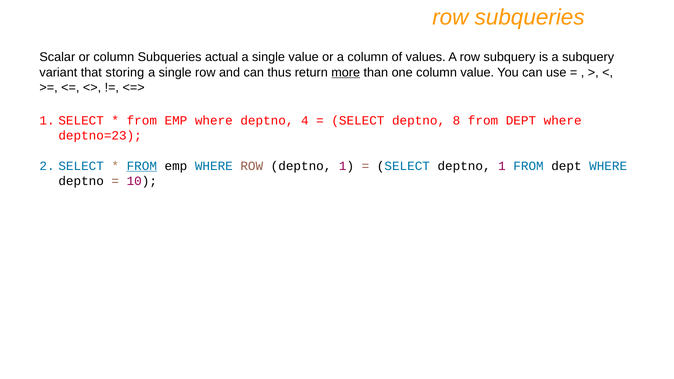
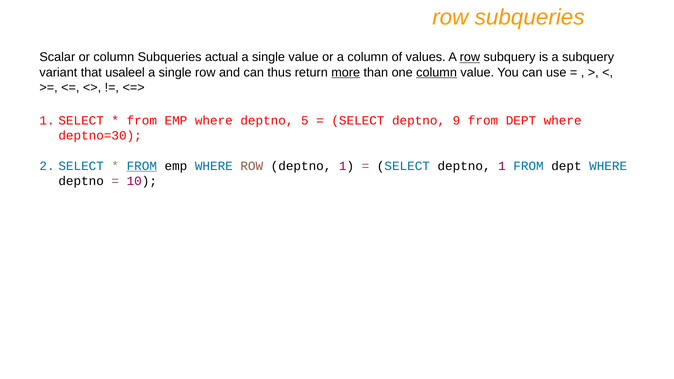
row at (470, 57) underline: none -> present
storing: storing -> usaleel
column at (437, 72) underline: none -> present
4: 4 -> 5
8: 8 -> 9
deptno=23: deptno=23 -> deptno=30
